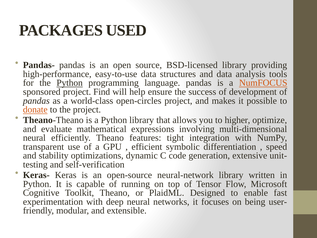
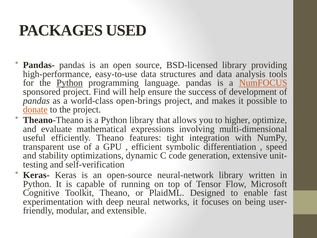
open-circles: open-circles -> open-brings
neural at (34, 138): neural -> useful
